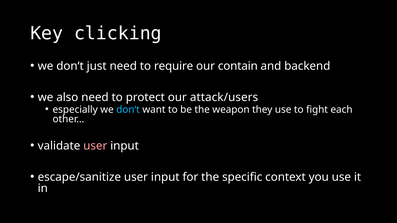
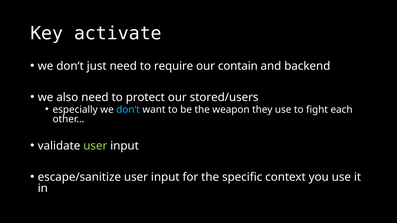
clicking: clicking -> activate
attack/users: attack/users -> stored/users
user at (95, 146) colour: pink -> light green
